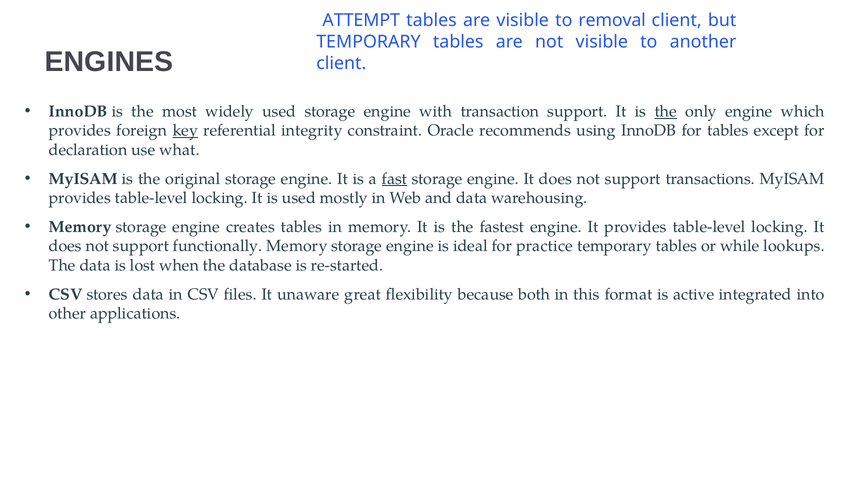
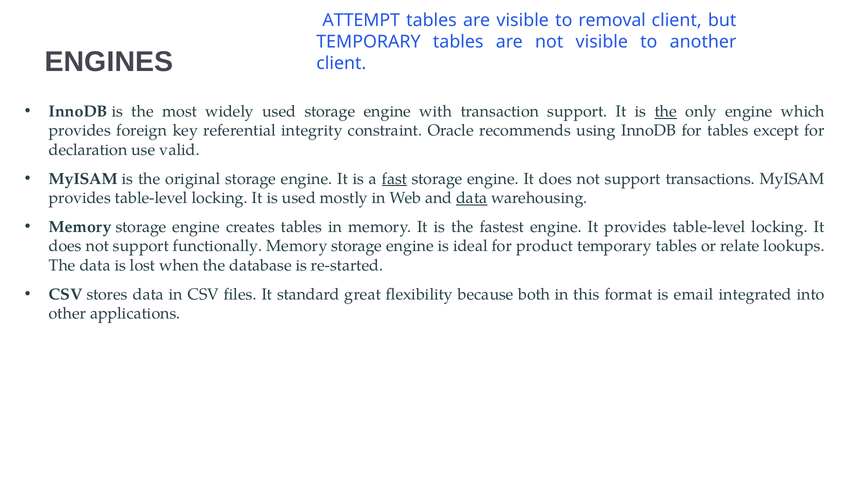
key underline: present -> none
what: what -> valid
data at (472, 198) underline: none -> present
practice: practice -> product
while: while -> relate
unaware: unaware -> standard
active: active -> email
